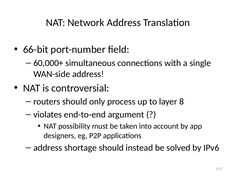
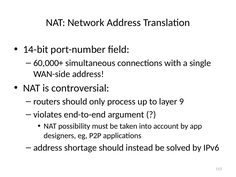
66-bit: 66-bit -> 14-bit
8: 8 -> 9
